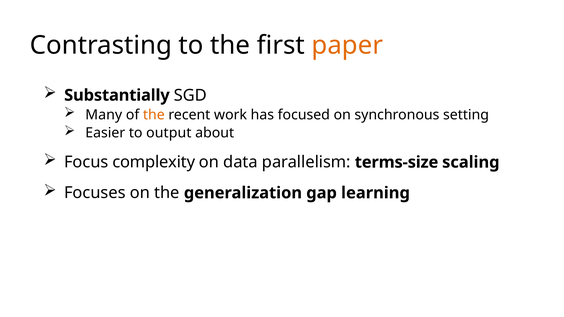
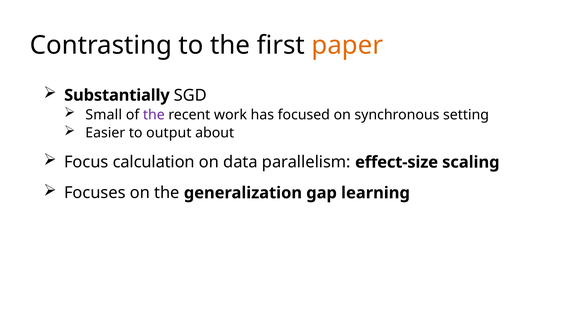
Many: Many -> Small
the at (154, 115) colour: orange -> purple
complexity: complexity -> calculation
terms-size: terms-size -> effect-size
